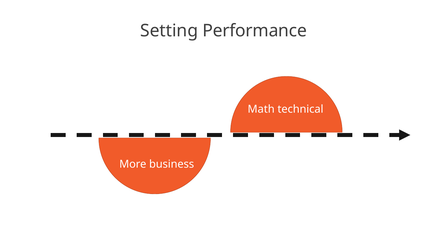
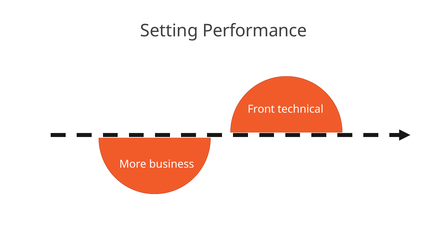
Math: Math -> Front
